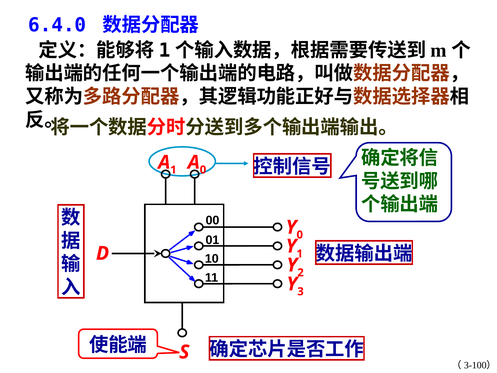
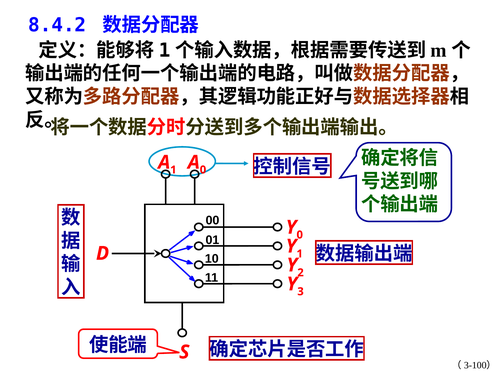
6.4.0: 6.4.0 -> 8.4.2
